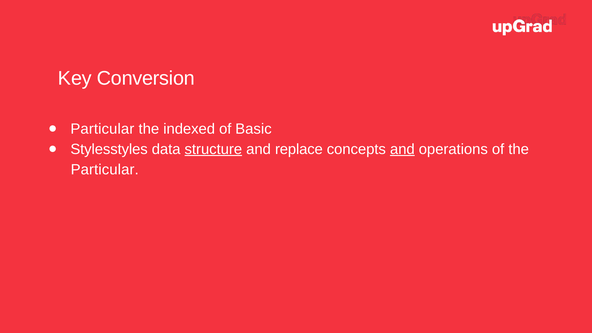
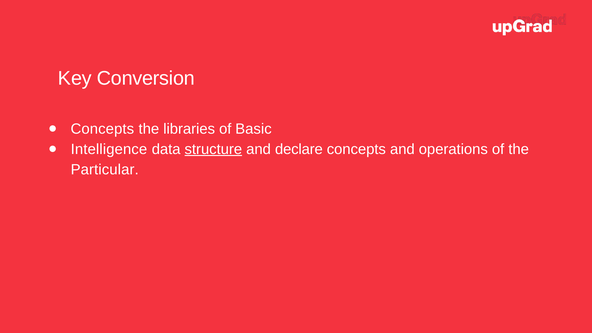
Particular at (102, 129): Particular -> Concepts
indexed: indexed -> libraries
Stylesstyles: Stylesstyles -> Intelligence
replace: replace -> declare
and at (402, 149) underline: present -> none
